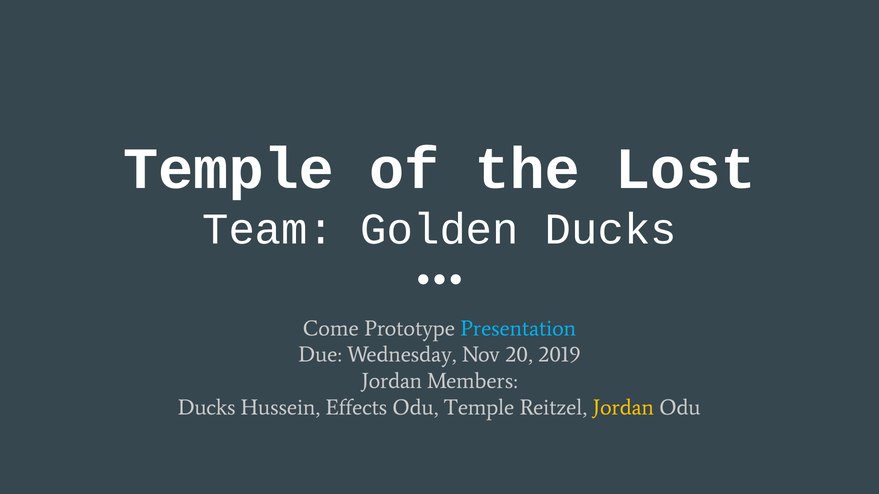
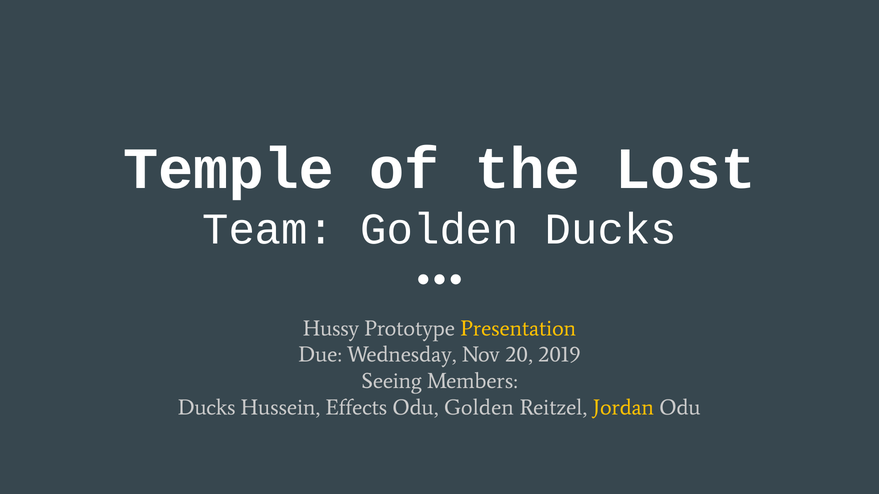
Come: Come -> Hussy
Presentation colour: light blue -> yellow
Jordan at (392, 381): Jordan -> Seeing
Odu Temple: Temple -> Golden
